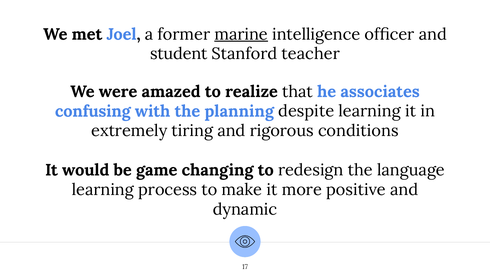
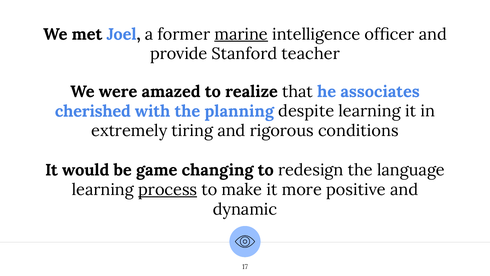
student: student -> provide
confusing: confusing -> cherished
process underline: none -> present
